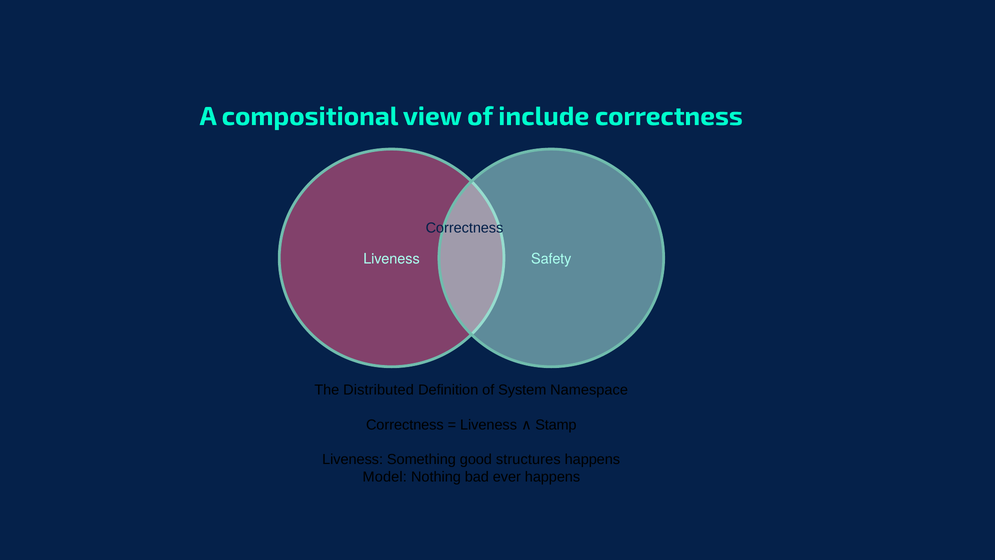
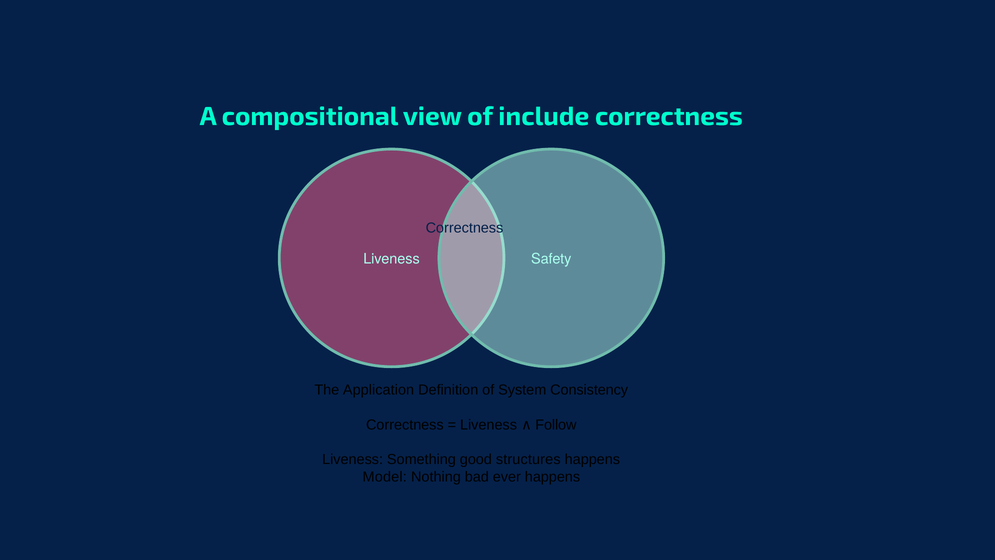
Distributed: Distributed -> Application
Namespace: Namespace -> Consistency
Stamp: Stamp -> Follow
